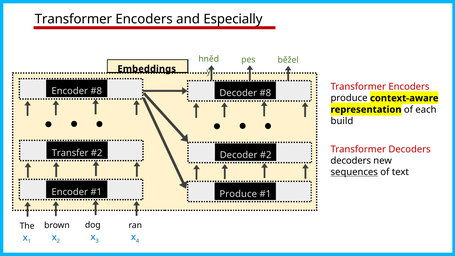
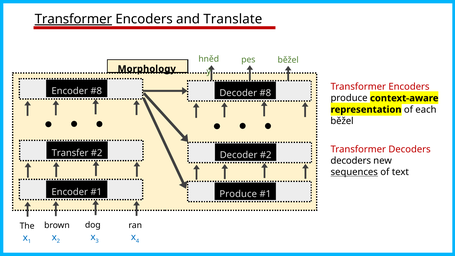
Transformer at (73, 19) underline: none -> present
Especially: Especially -> Translate
Embeddings: Embeddings -> Morphology
build at (342, 121): build -> běžel
